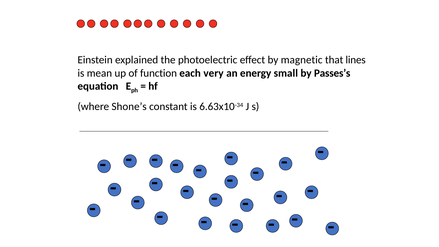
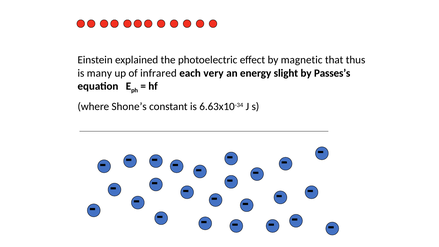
lines: lines -> thus
mean: mean -> many
function: function -> infrared
small: small -> slight
